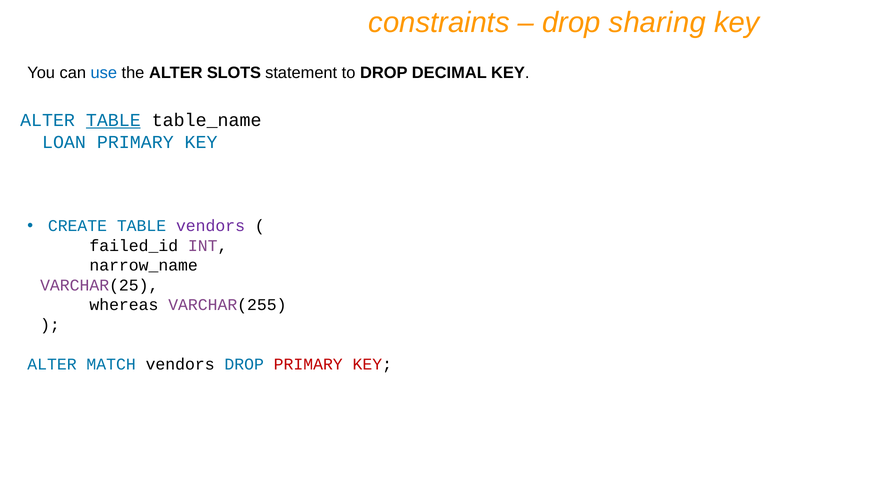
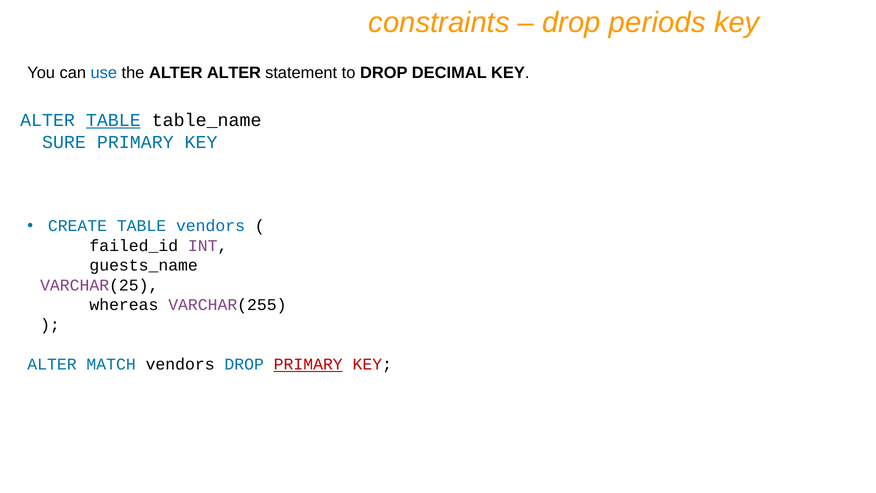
sharing: sharing -> periods
ALTER SLOTS: SLOTS -> ALTER
LOAN: LOAN -> SURE
vendors at (211, 226) colour: purple -> blue
narrow_name: narrow_name -> guests_name
PRIMARY at (308, 364) underline: none -> present
